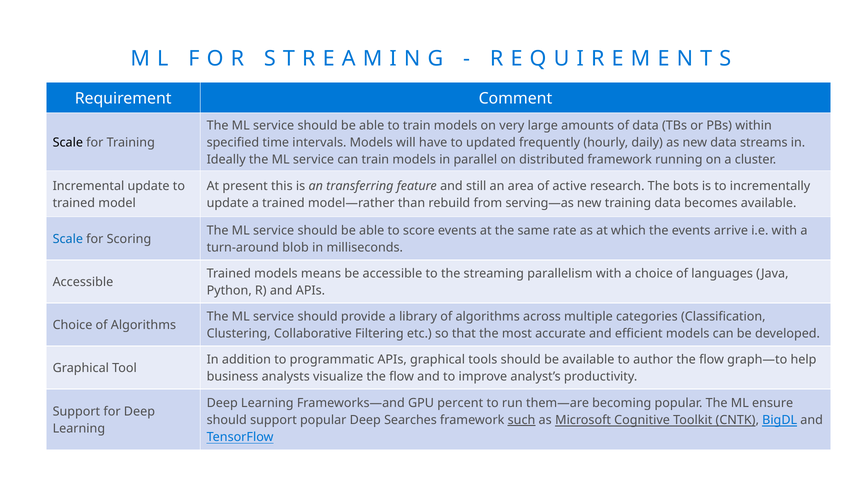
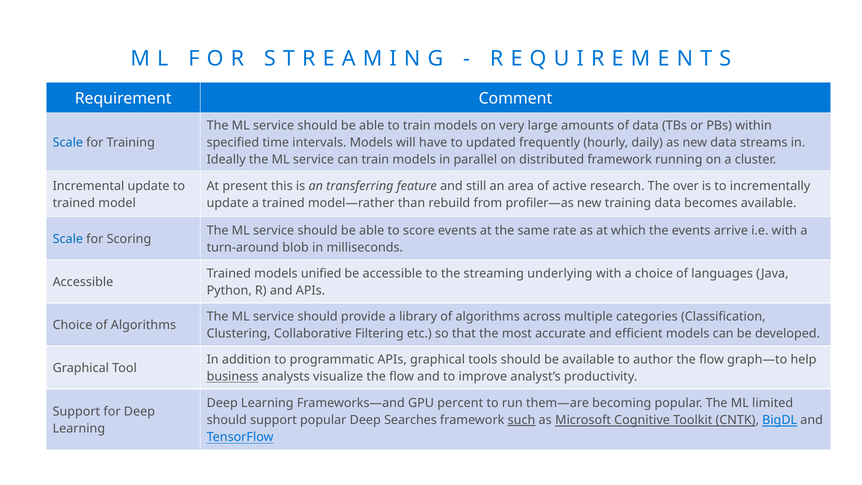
Scale at (68, 143) colour: black -> blue
bots: bots -> over
serving—as: serving—as -> profiler—as
means: means -> unified
parallelism: parallelism -> underlying
business underline: none -> present
ensure: ensure -> limited
